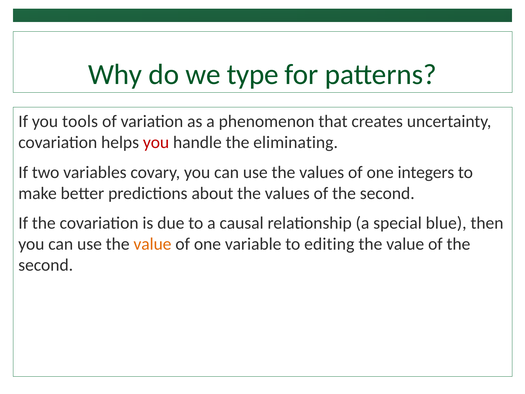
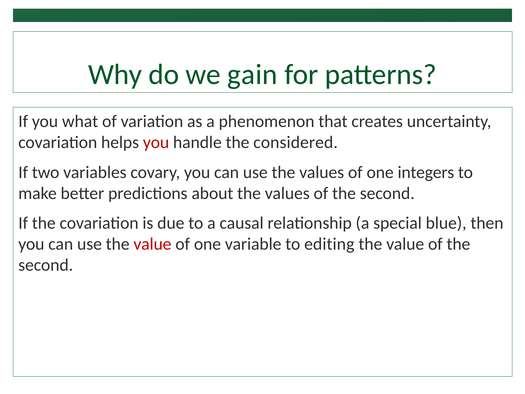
type: type -> gain
tools: tools -> what
eliminating: eliminating -> considered
value at (152, 244) colour: orange -> red
